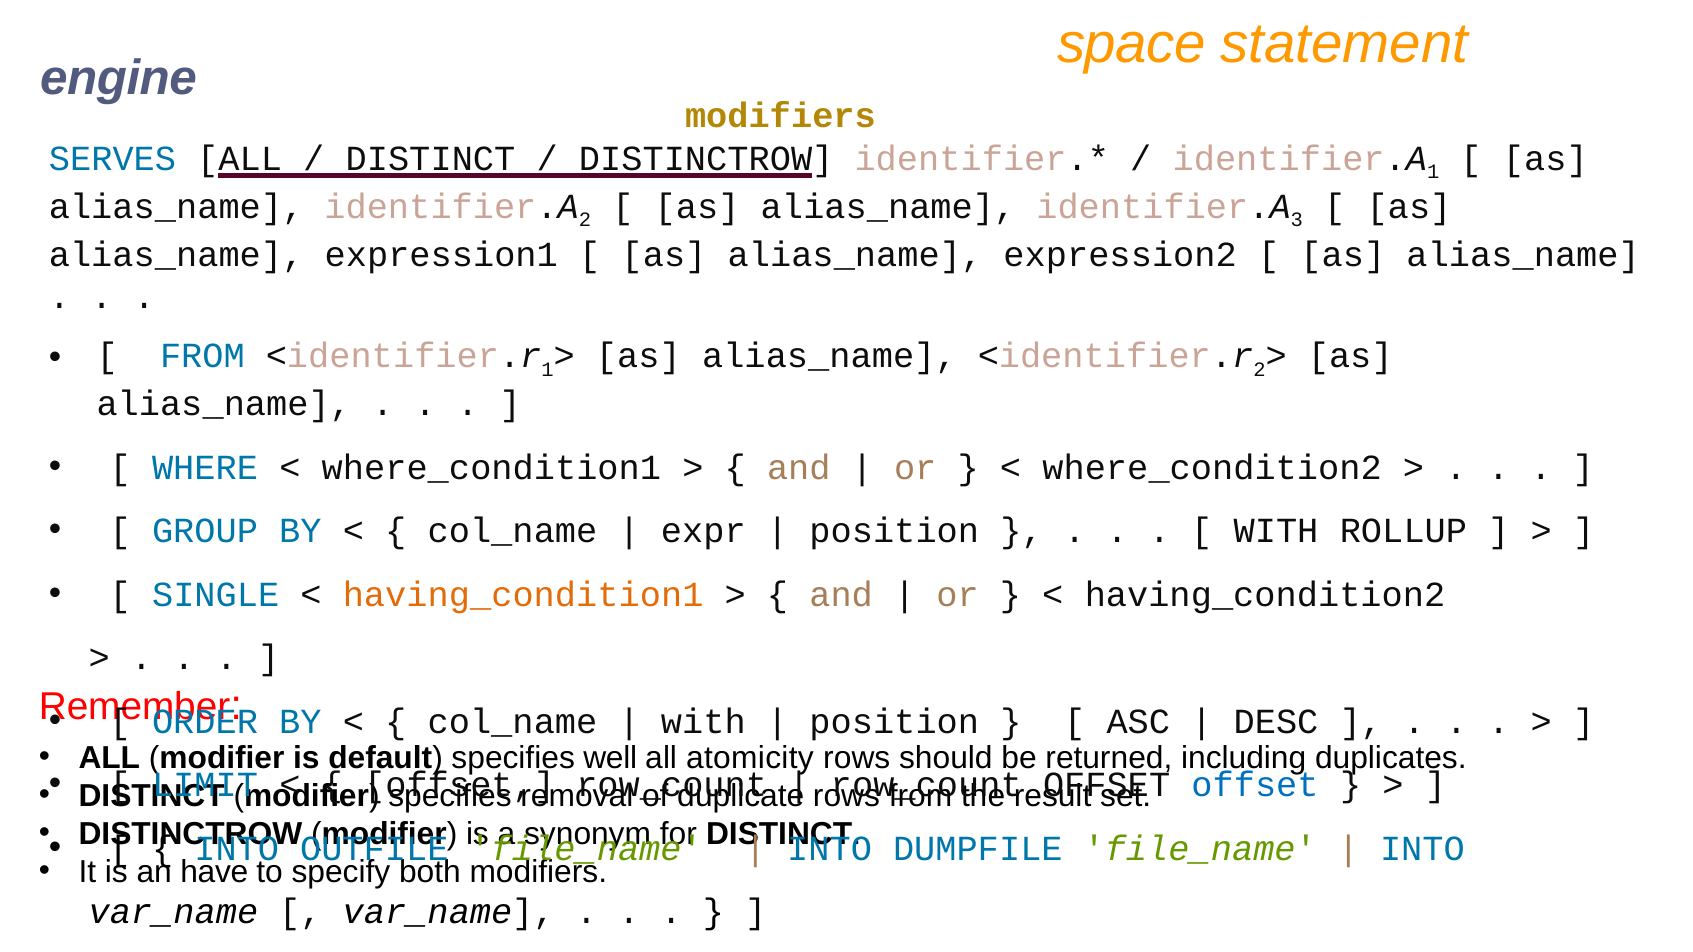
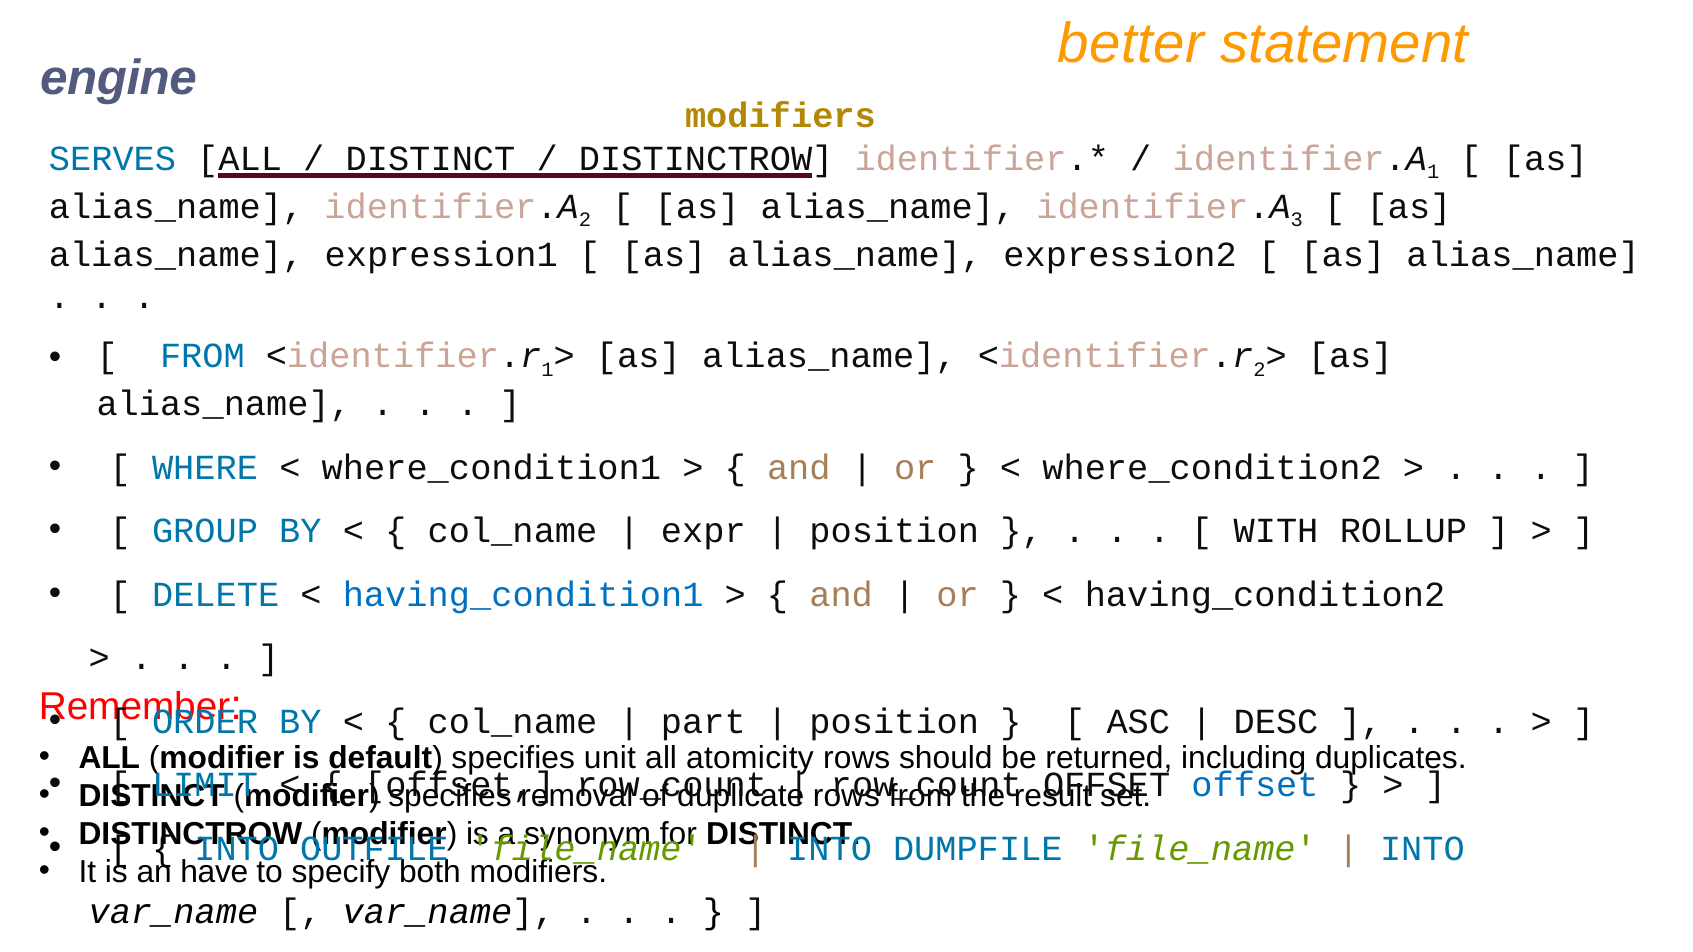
space: space -> better
SINGLE: SINGLE -> DELETE
having_condition1 colour: orange -> blue
with at (703, 722): with -> part
well: well -> unit
